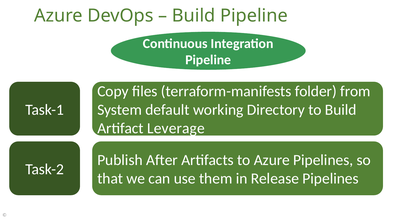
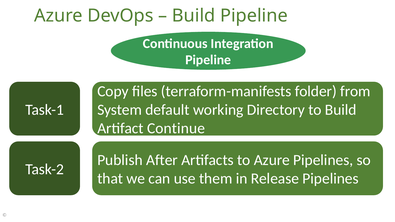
Leverage: Leverage -> Continue
